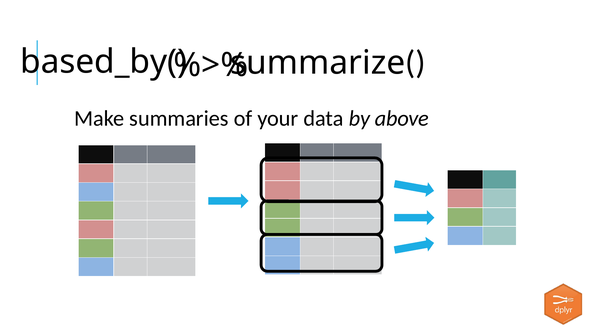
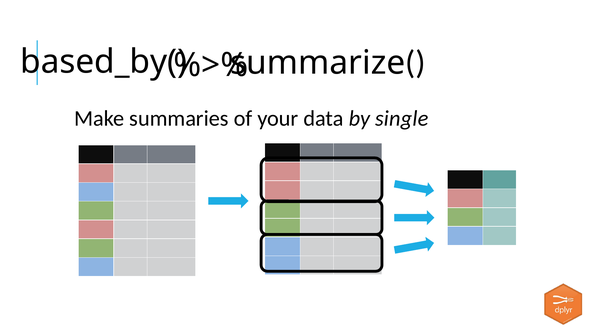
above: above -> single
